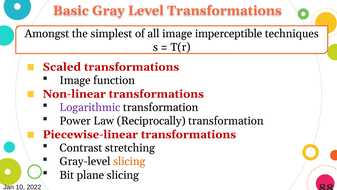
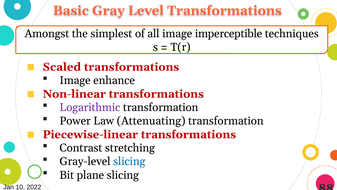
function: function -> enhance
Reciprocally: Reciprocally -> Attenuating
slicing at (129, 161) colour: orange -> blue
